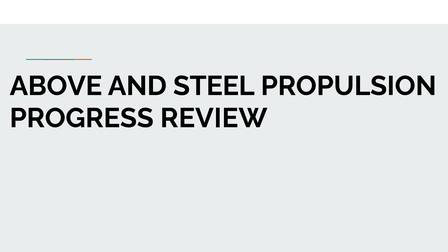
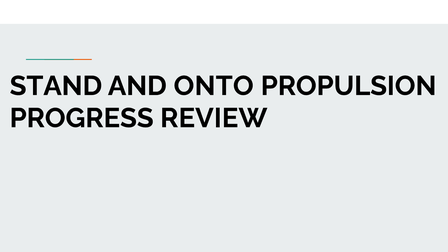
ABOVE: ABOVE -> STAND
STEEL: STEEL -> ONTO
